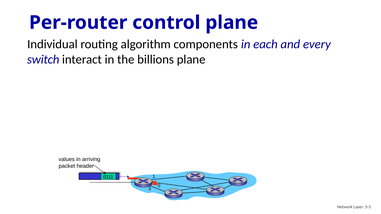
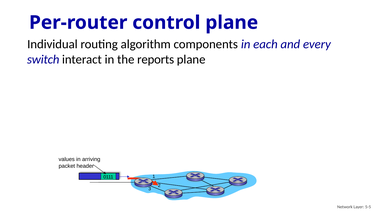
billions: billions -> reports
